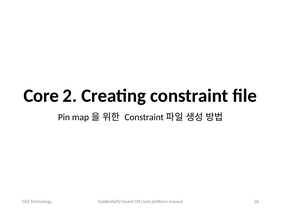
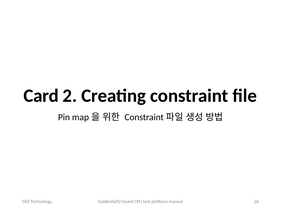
Core: Core -> Card
